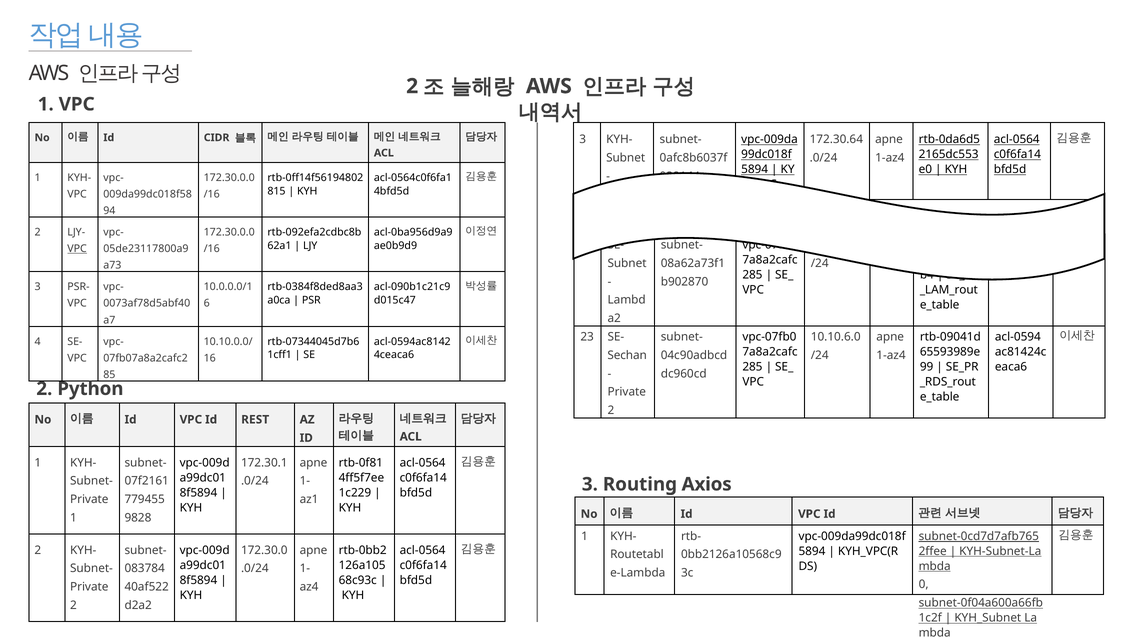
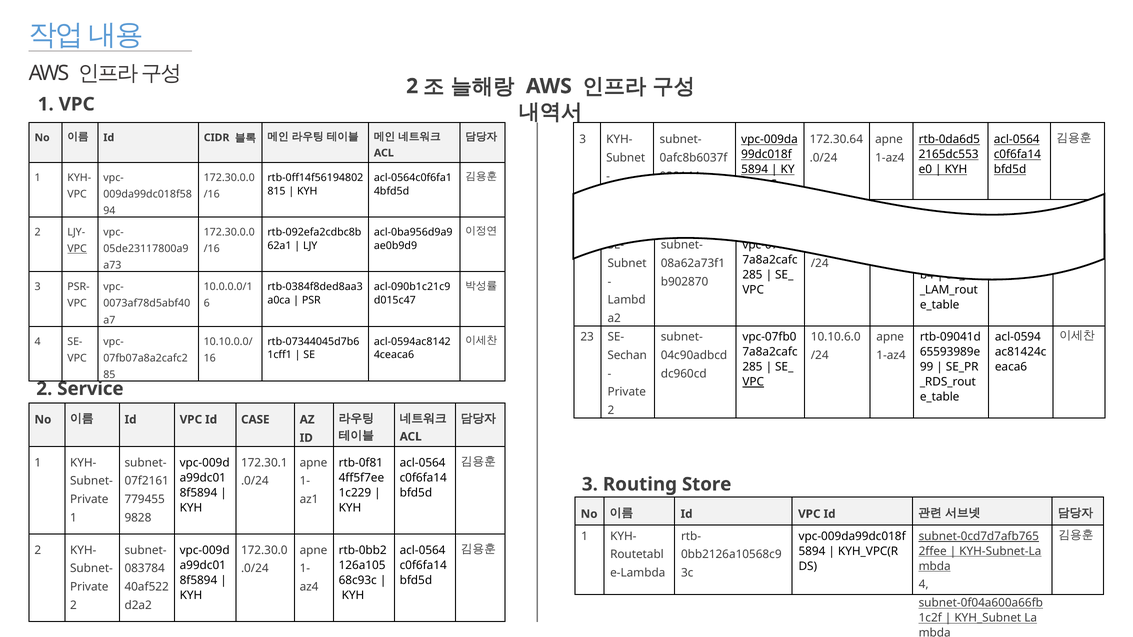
VPC at (753, 382) underline: none -> present
Python: Python -> Service
REST: REST -> CASE
Axios: Axios -> Store
0 at (924, 585): 0 -> 4
